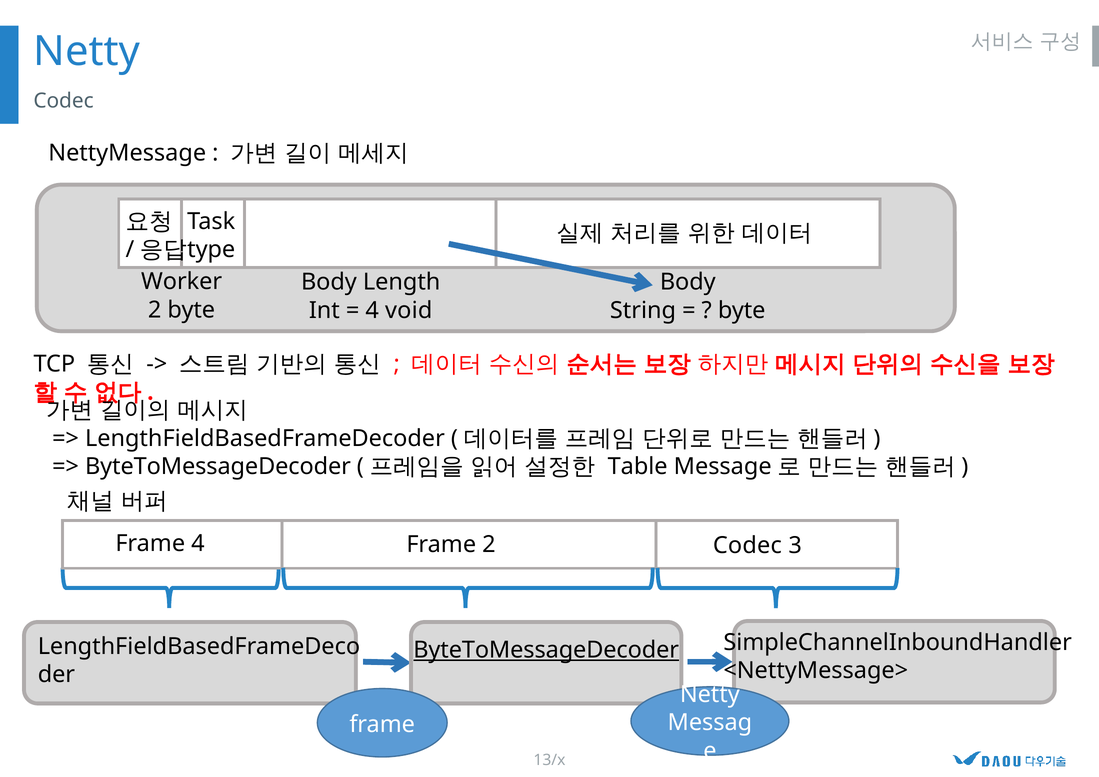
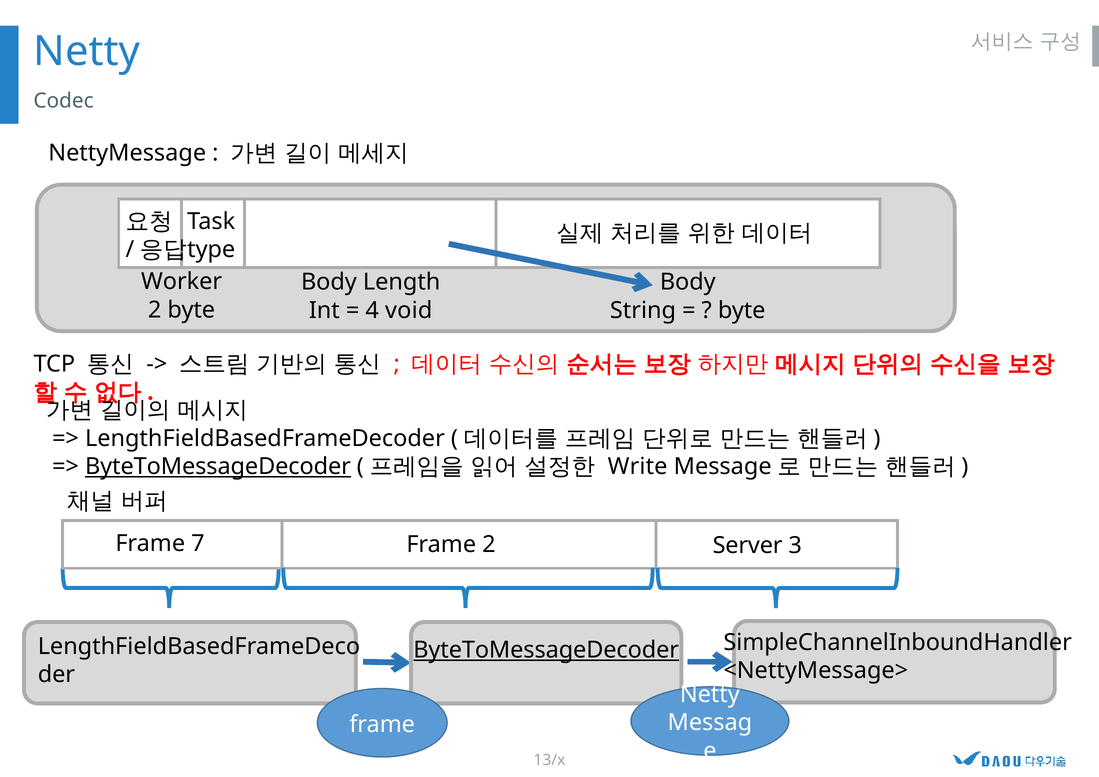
ByteToMessageDecoder at (218, 467) underline: none -> present
Table: Table -> Write
Frame 4: 4 -> 7
2 Codec: Codec -> Server
